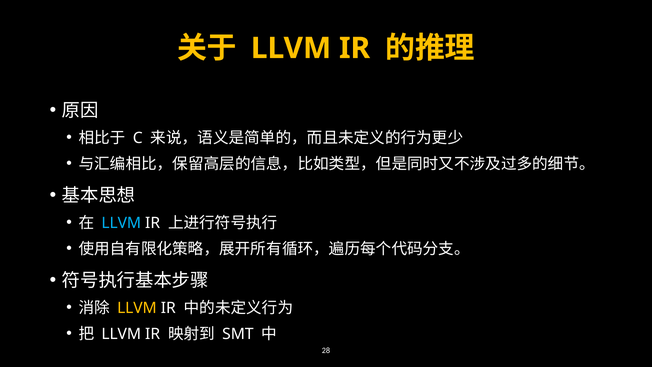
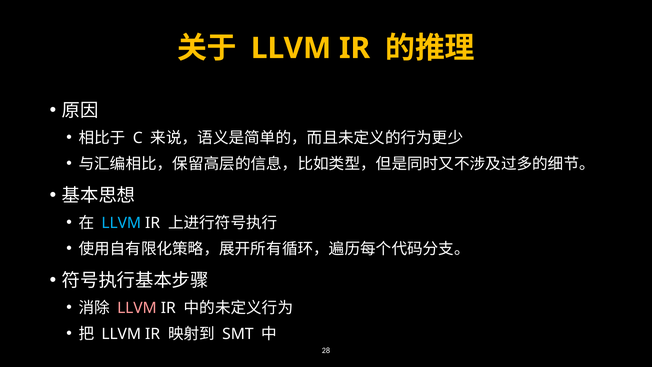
LLVM at (137, 308) colour: yellow -> pink
